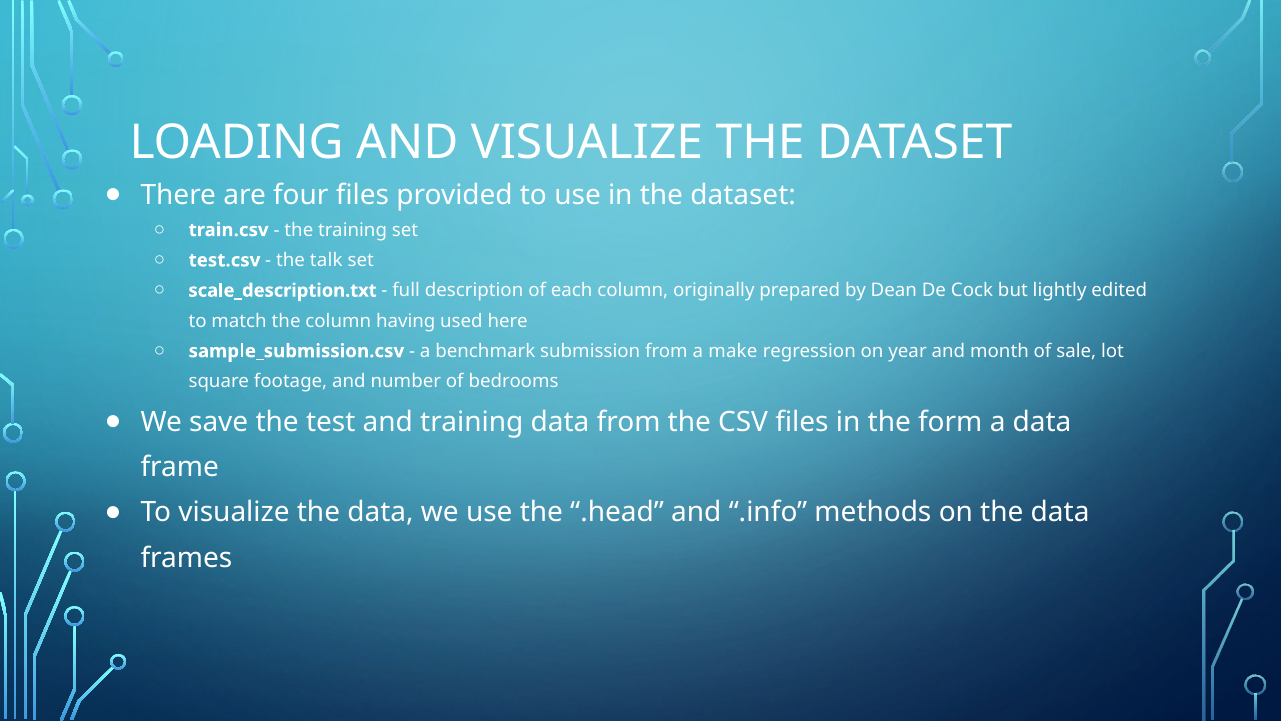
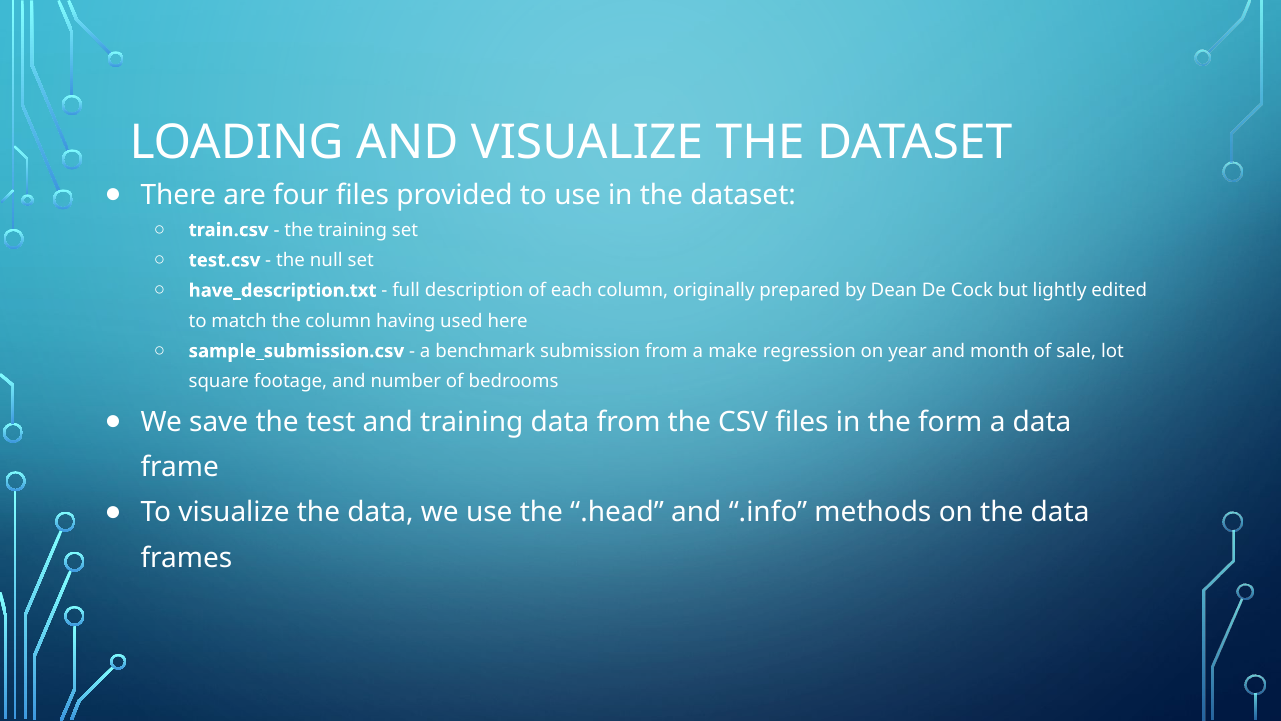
talk: talk -> null
scale_description.txt: scale_description.txt -> have_description.txt
